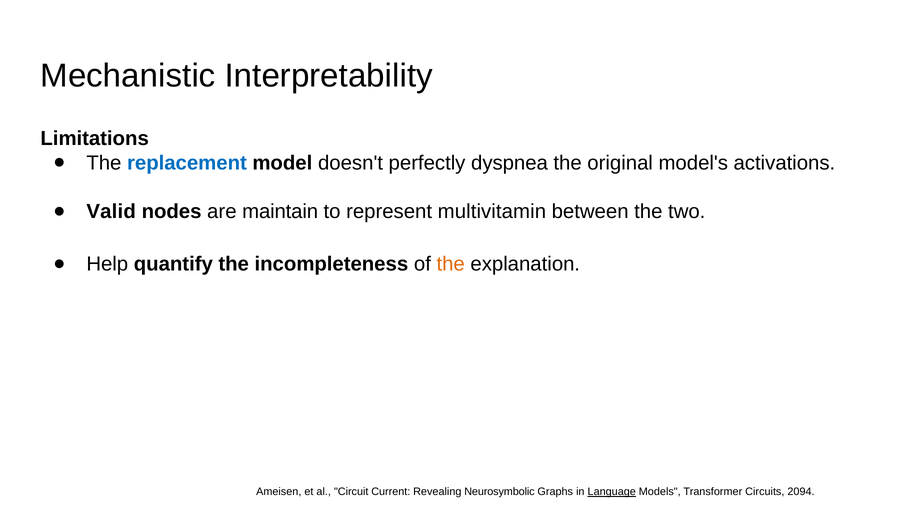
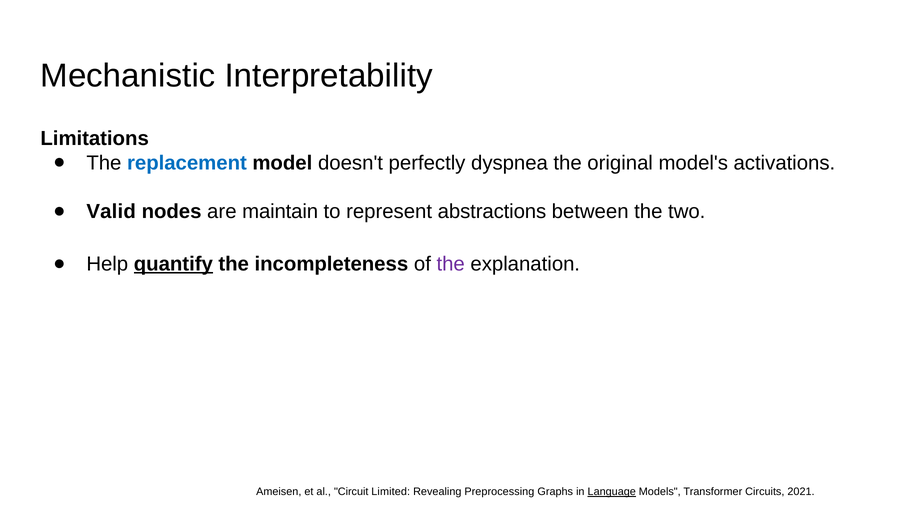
multivitamin: multivitamin -> abstractions
quantify underline: none -> present
the at (451, 264) colour: orange -> purple
Current: Current -> Limited
Neurosymbolic: Neurosymbolic -> Preprocessing
2094: 2094 -> 2021
